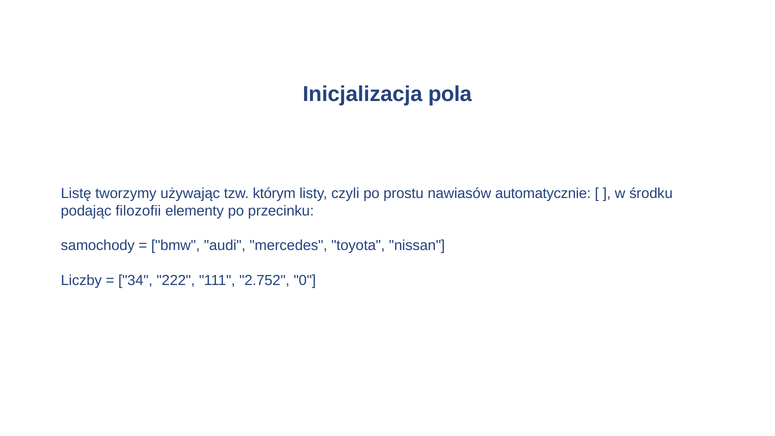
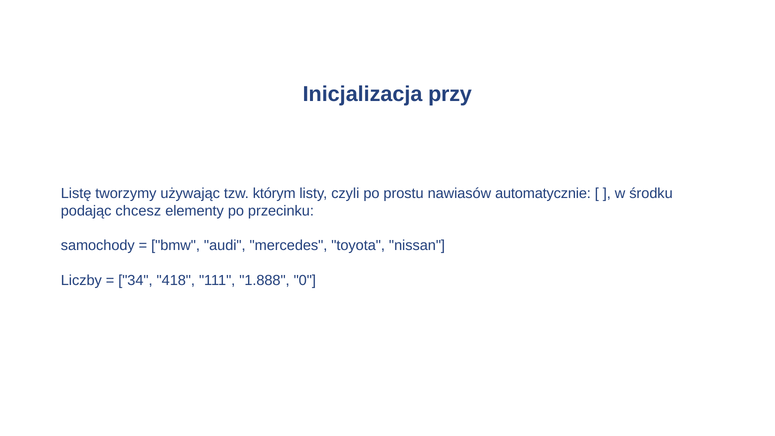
pola: pola -> przy
filozofii: filozofii -> chcesz
222: 222 -> 418
2.752: 2.752 -> 1.888
